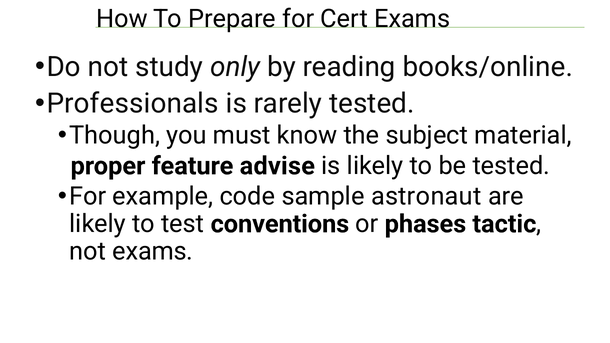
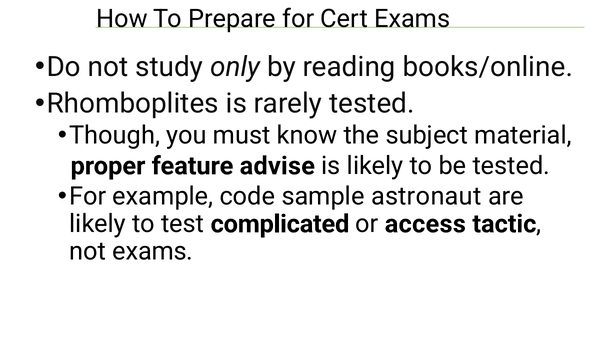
Professionals: Professionals -> Rhomboplites
conventions: conventions -> complicated
phases: phases -> access
